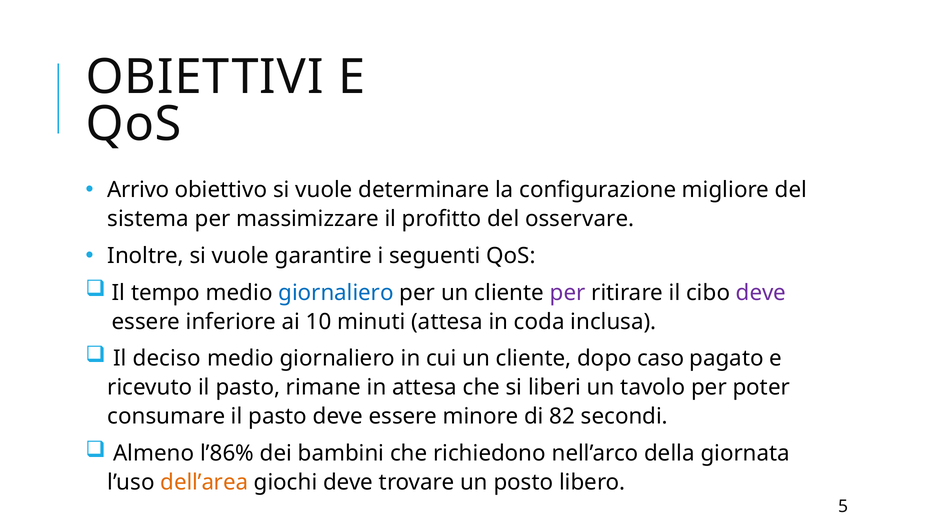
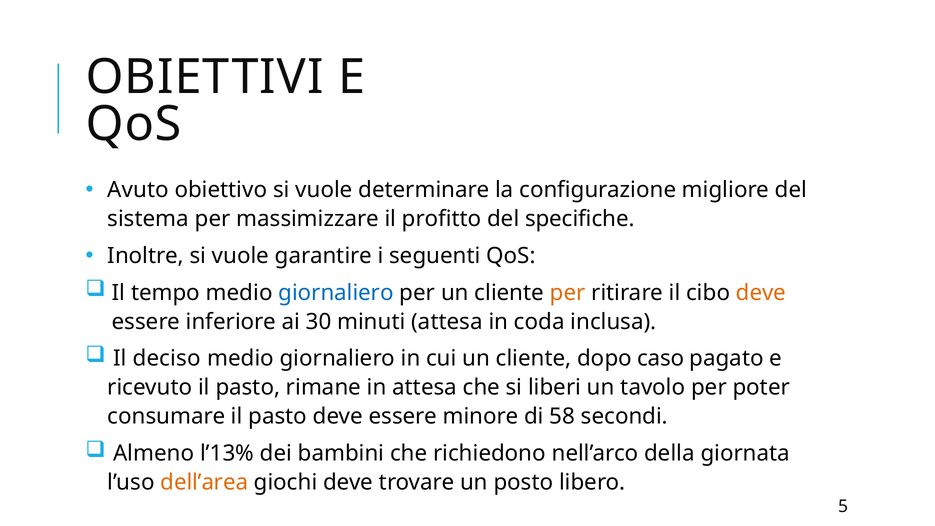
Arrivo: Arrivo -> Avuto
osservare: osservare -> specifiche
per at (568, 293) colour: purple -> orange
deve at (761, 293) colour: purple -> orange
10: 10 -> 30
82: 82 -> 58
l’86%: l’86% -> l’13%
